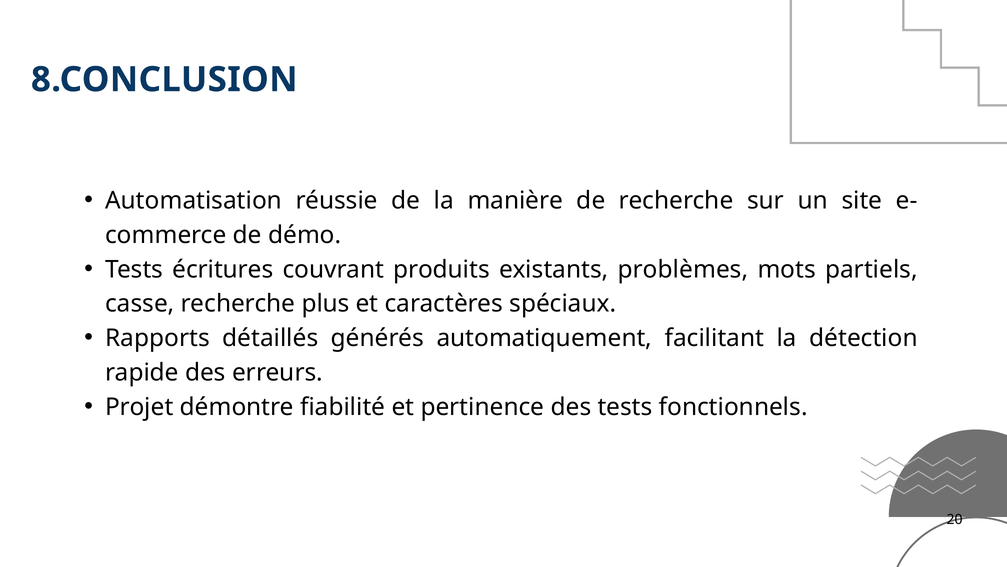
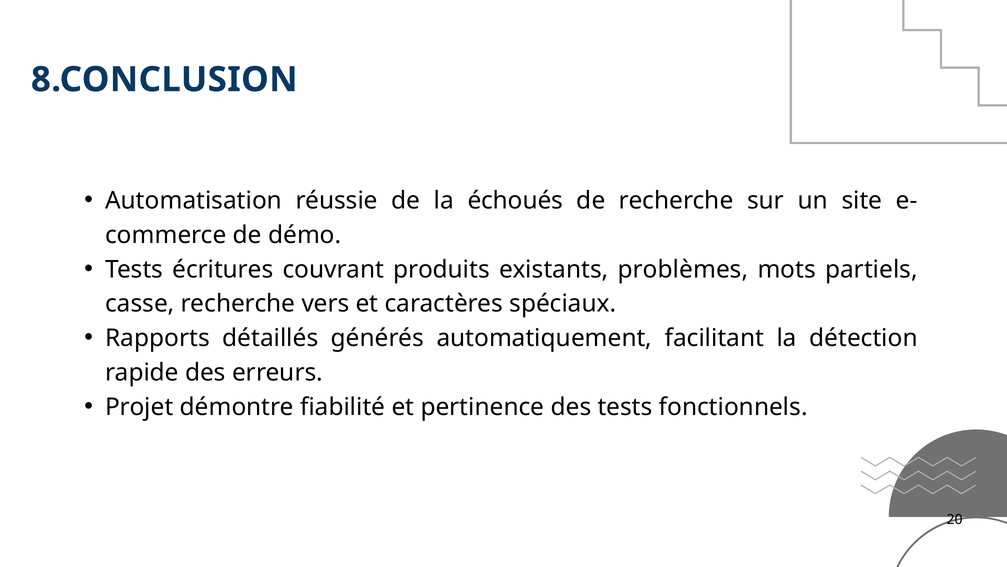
manière: manière -> échoués
plus: plus -> vers
